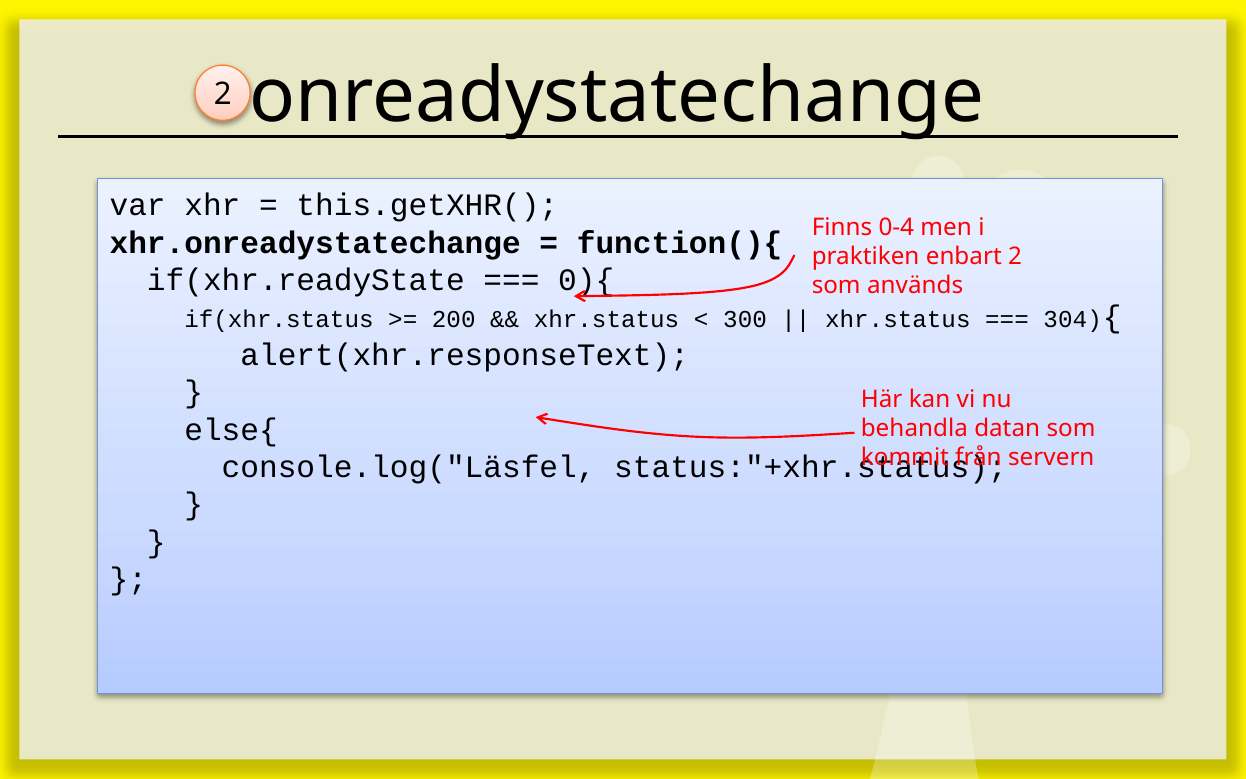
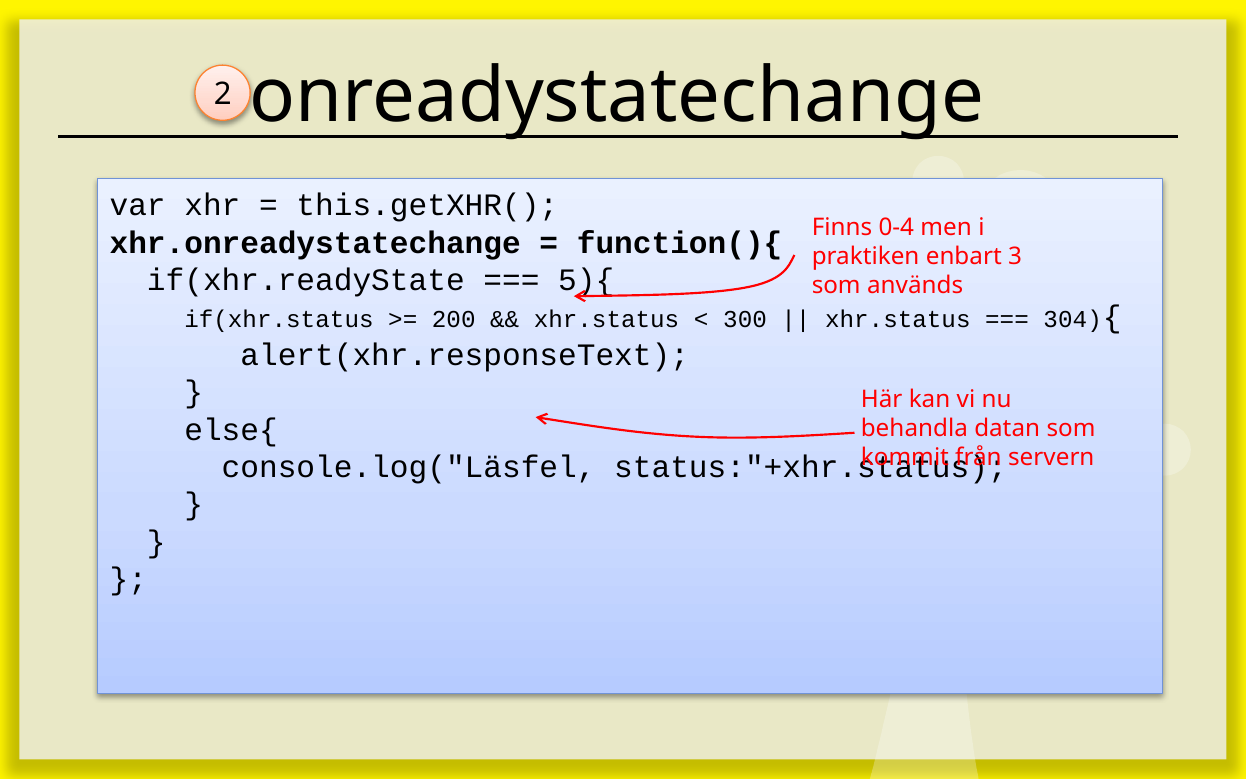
enbart 2: 2 -> 3
0){: 0){ -> 5){
